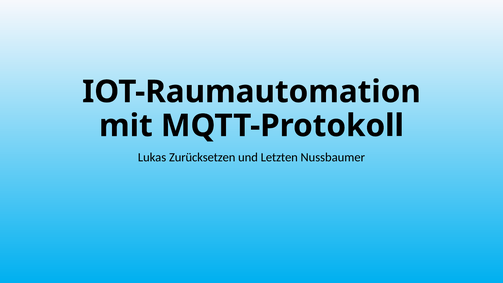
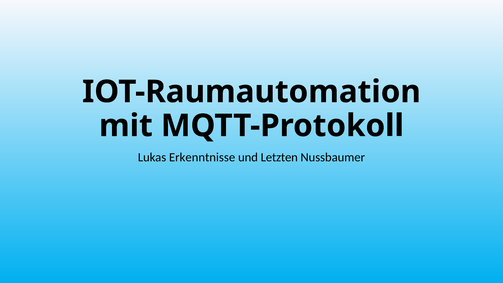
Zurücksetzen: Zurücksetzen -> Erkenntnisse
